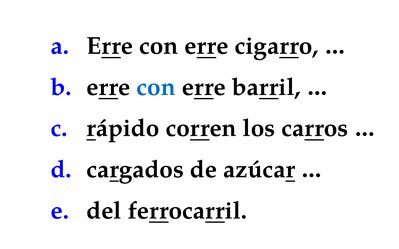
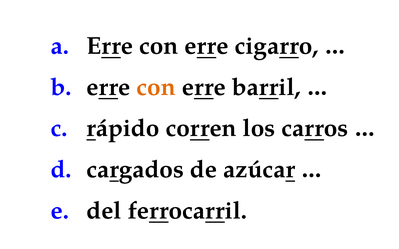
con at (156, 87) colour: blue -> orange
